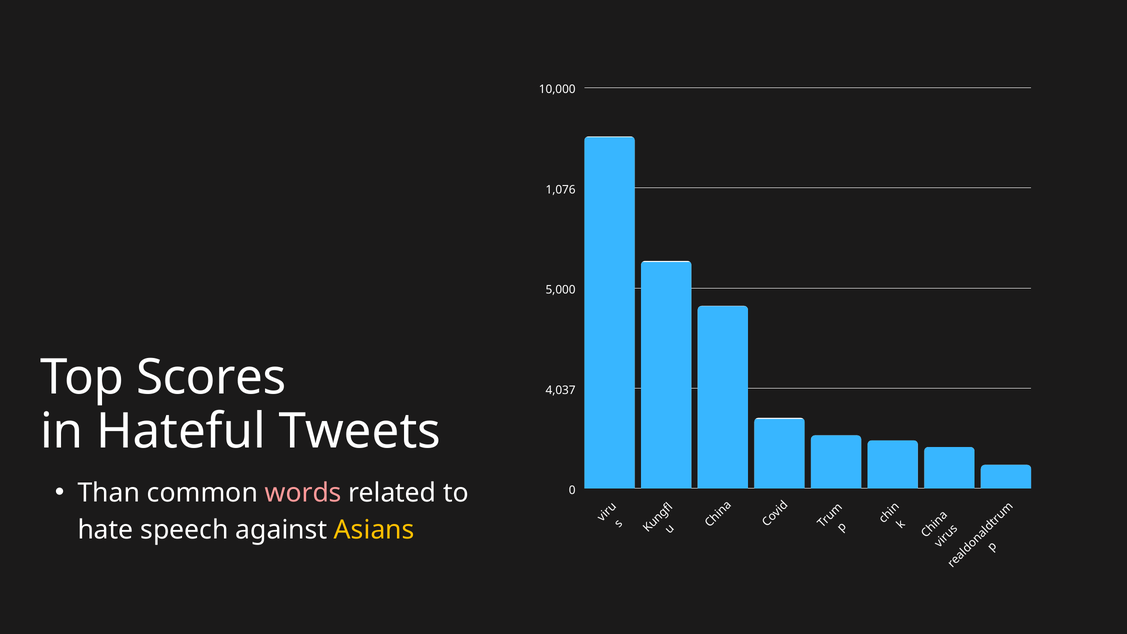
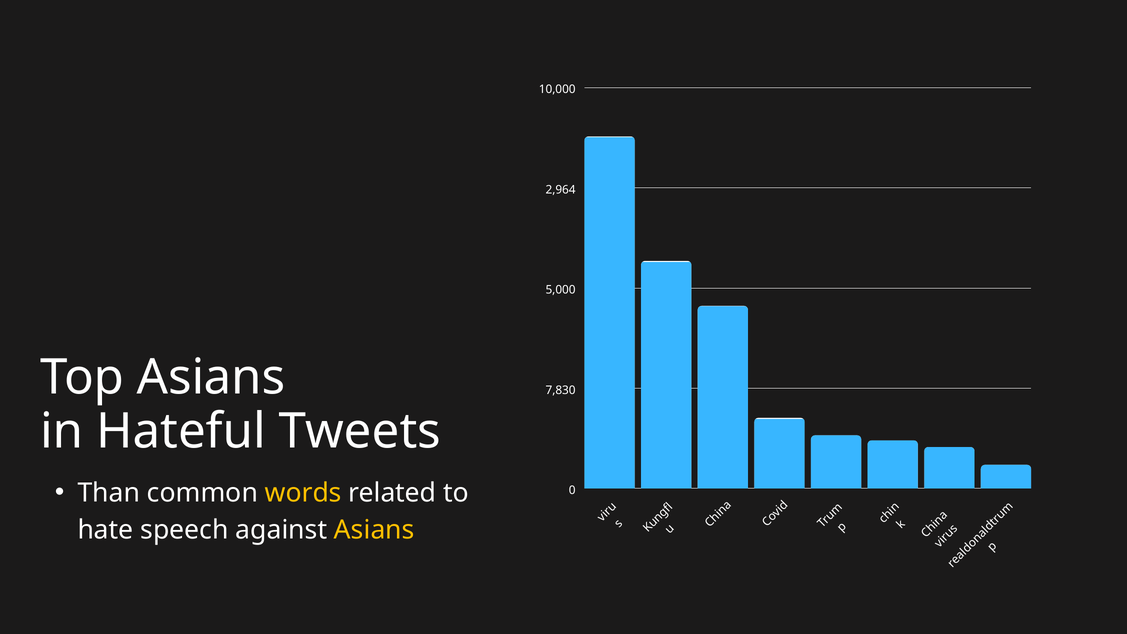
1,076: 1,076 -> 2,964
Top Scores: Scores -> Asians
4,037: 4,037 -> 7,830
words colour: pink -> yellow
